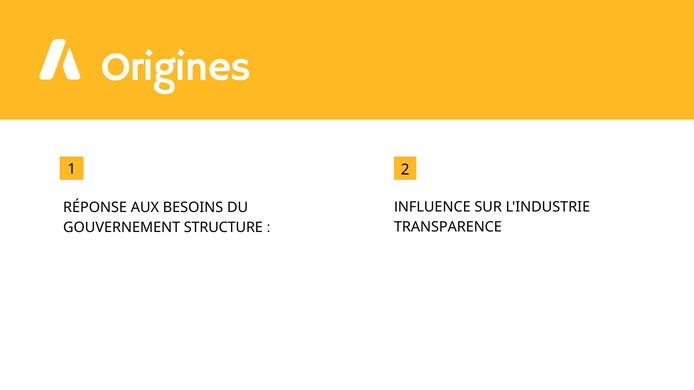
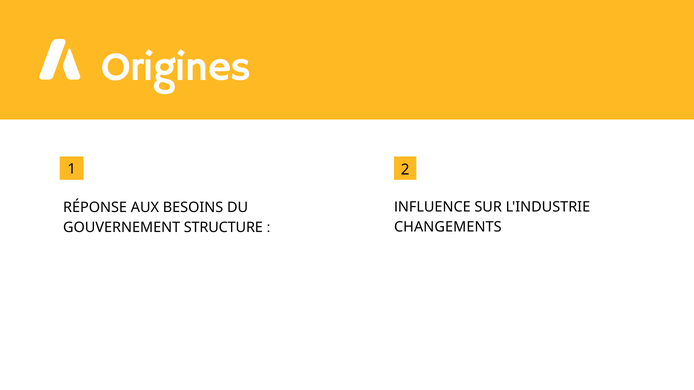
TRANSPARENCE: TRANSPARENCE -> CHANGEMENTS
